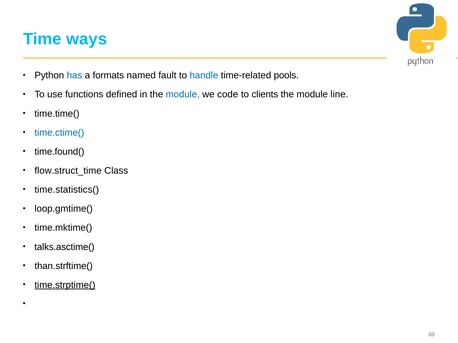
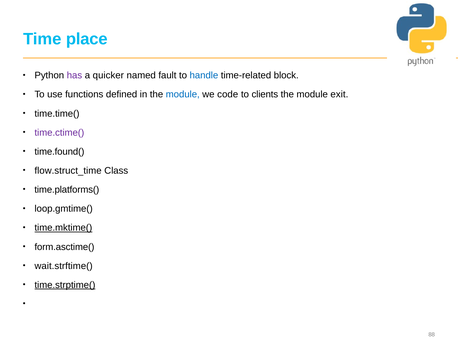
ways: ways -> place
has colour: blue -> purple
formats: formats -> quicker
pools: pools -> block
line: line -> exit
time.ctime( colour: blue -> purple
time.statistics(: time.statistics( -> time.platforms(
time.mktime( underline: none -> present
talks.asctime(: talks.asctime( -> form.asctime(
than.strftime(: than.strftime( -> wait.strftime(
